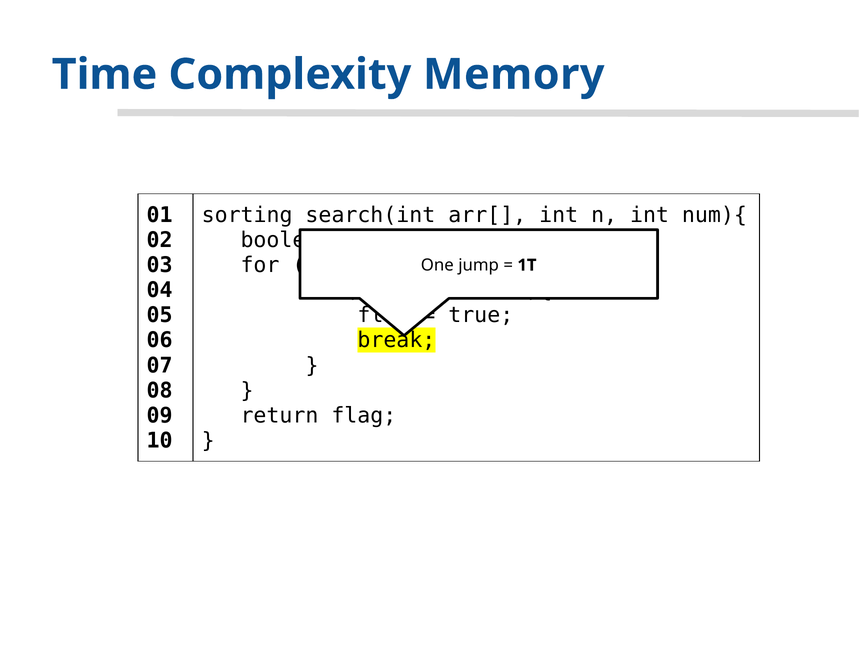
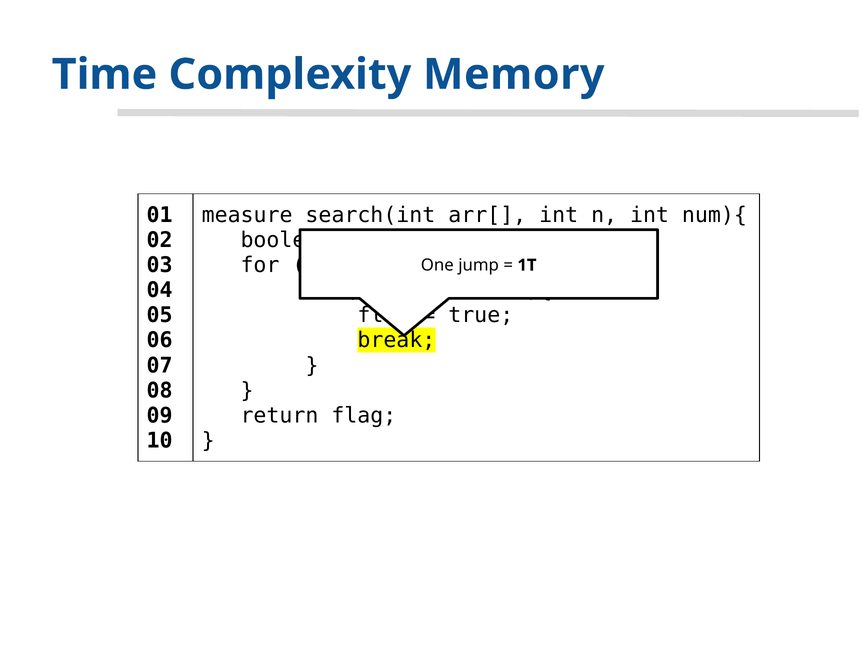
sorting: sorting -> measure
